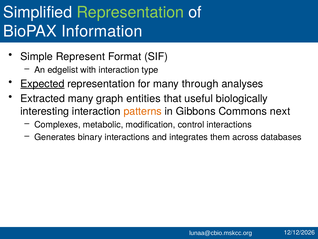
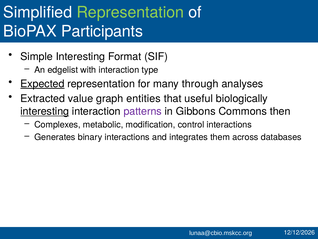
Information: Information -> Participants
Simple Represent: Represent -> Interesting
Extracted many: many -> value
interesting at (45, 111) underline: none -> present
patterns colour: orange -> purple
next: next -> then
